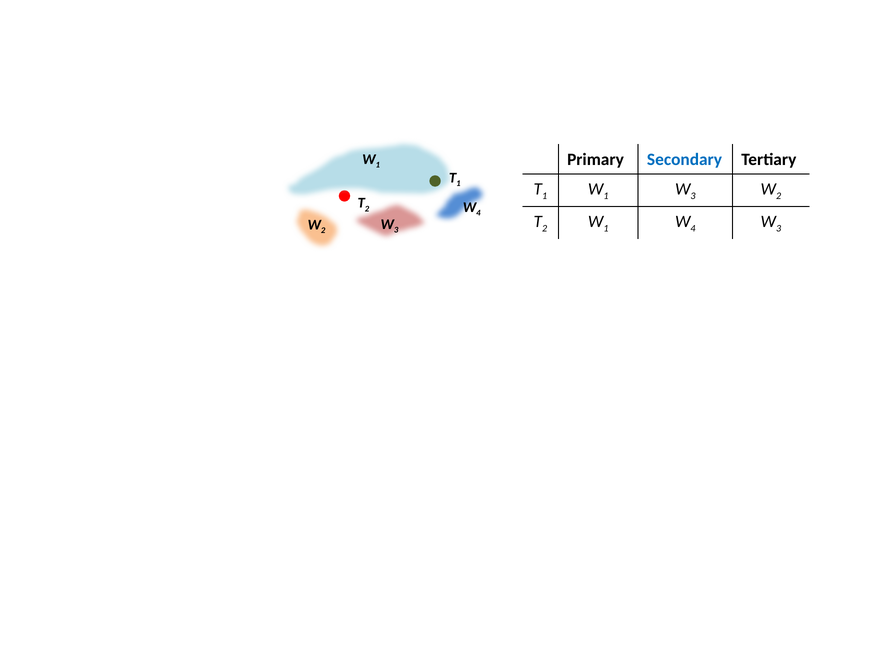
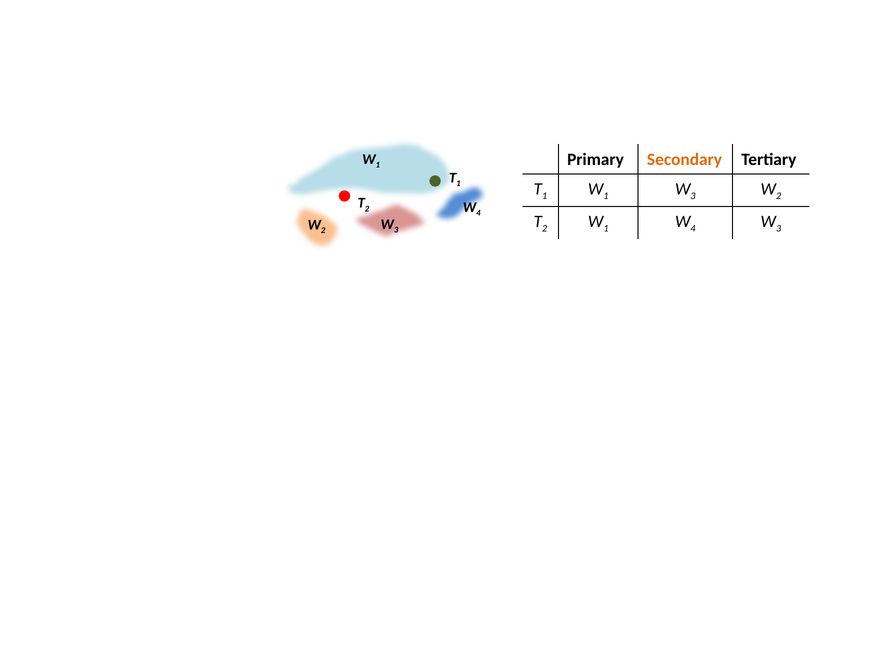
Secondary colour: blue -> orange
